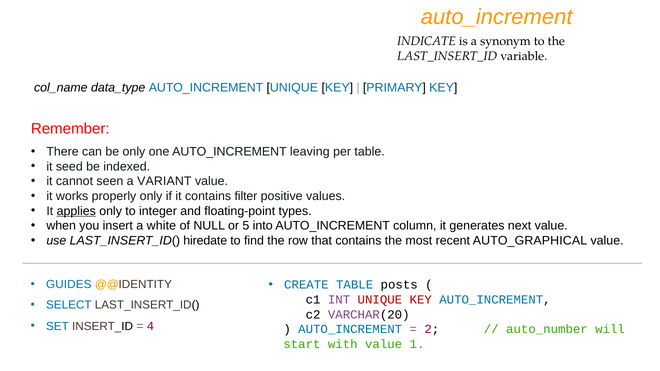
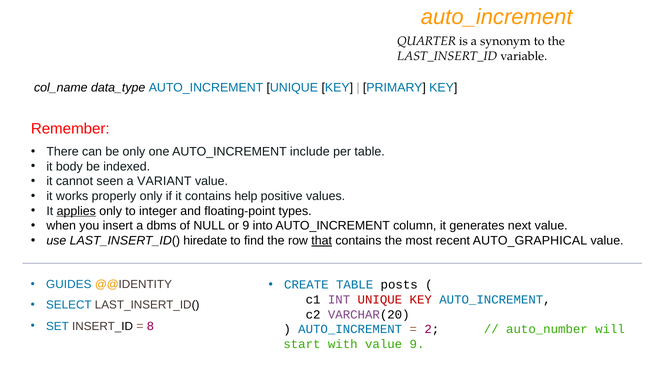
INDICATE: INDICATE -> QUARTER
leaving: leaving -> include
seed: seed -> body
filter: filter -> help
white: white -> dbms
or 5: 5 -> 9
that underline: none -> present
4: 4 -> 8
value 1: 1 -> 9
